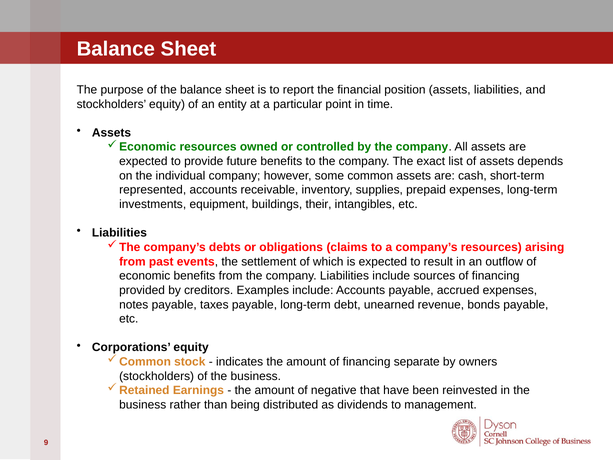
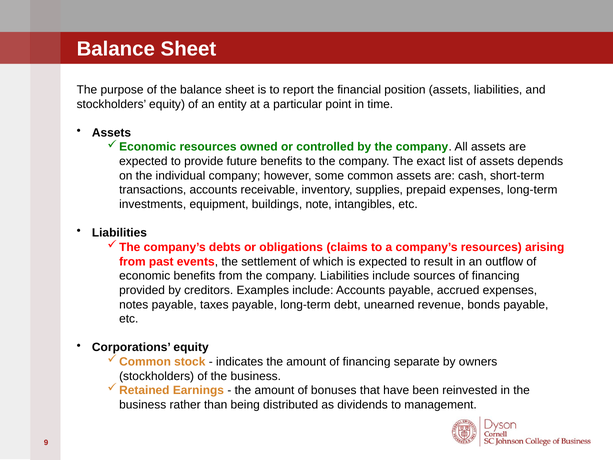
represented: represented -> transactions
their: their -> note
negative: negative -> bonuses
